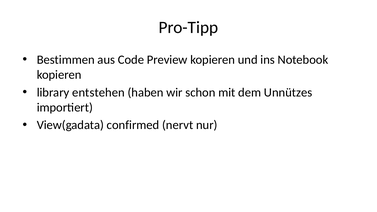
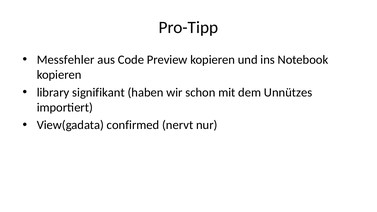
Bestimmen: Bestimmen -> Messfehler
entstehen: entstehen -> signifikant
